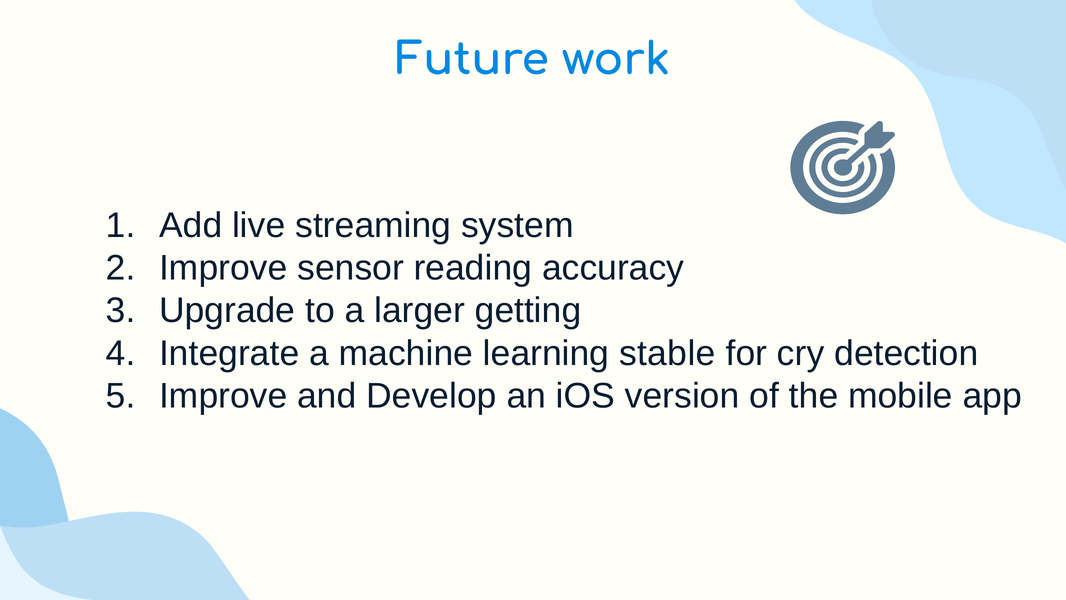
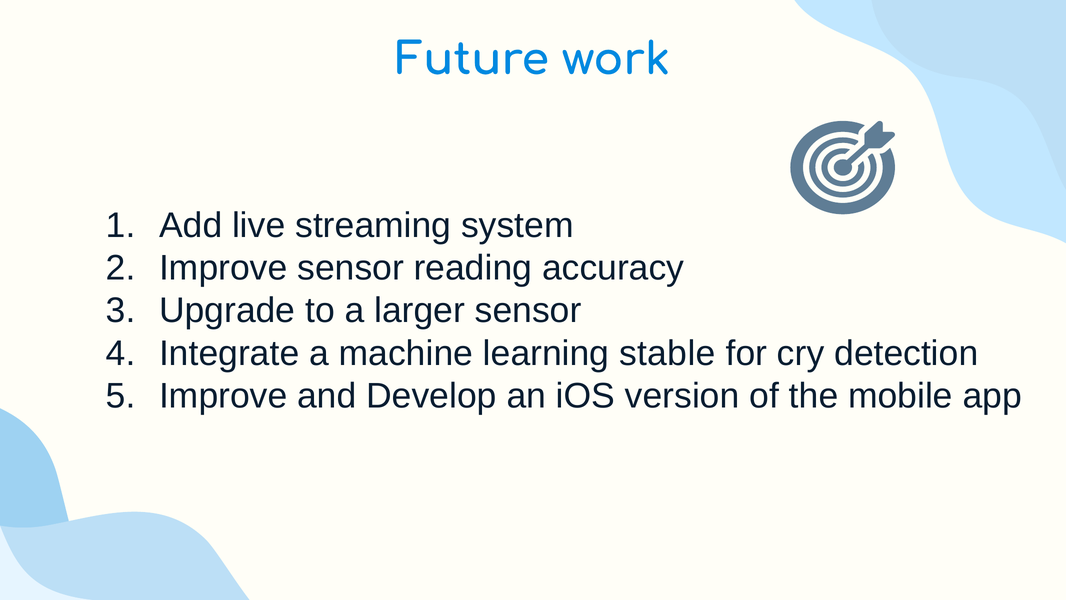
larger getting: getting -> sensor
